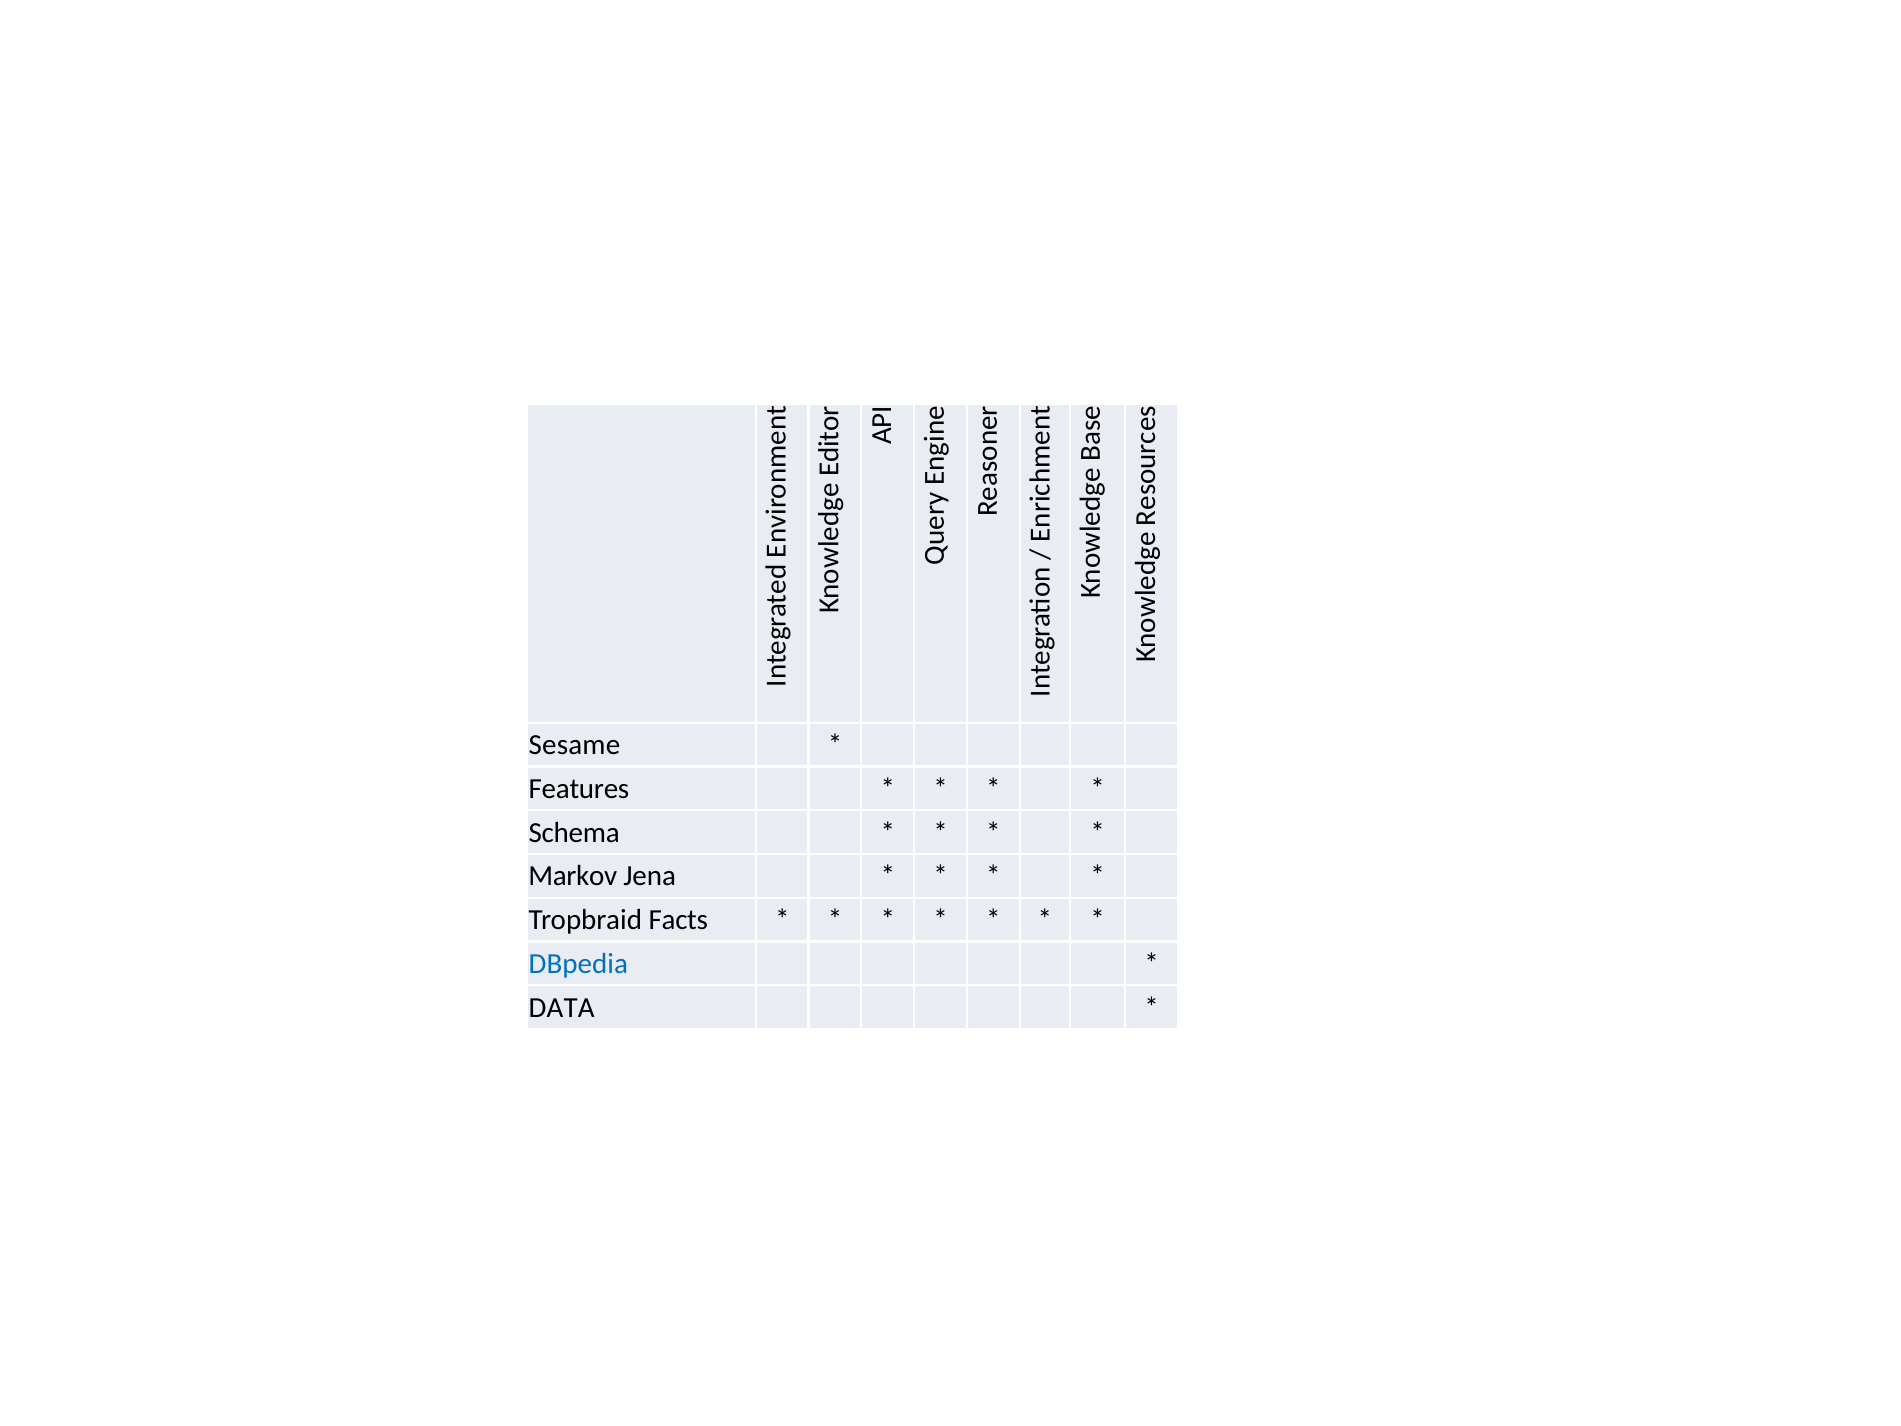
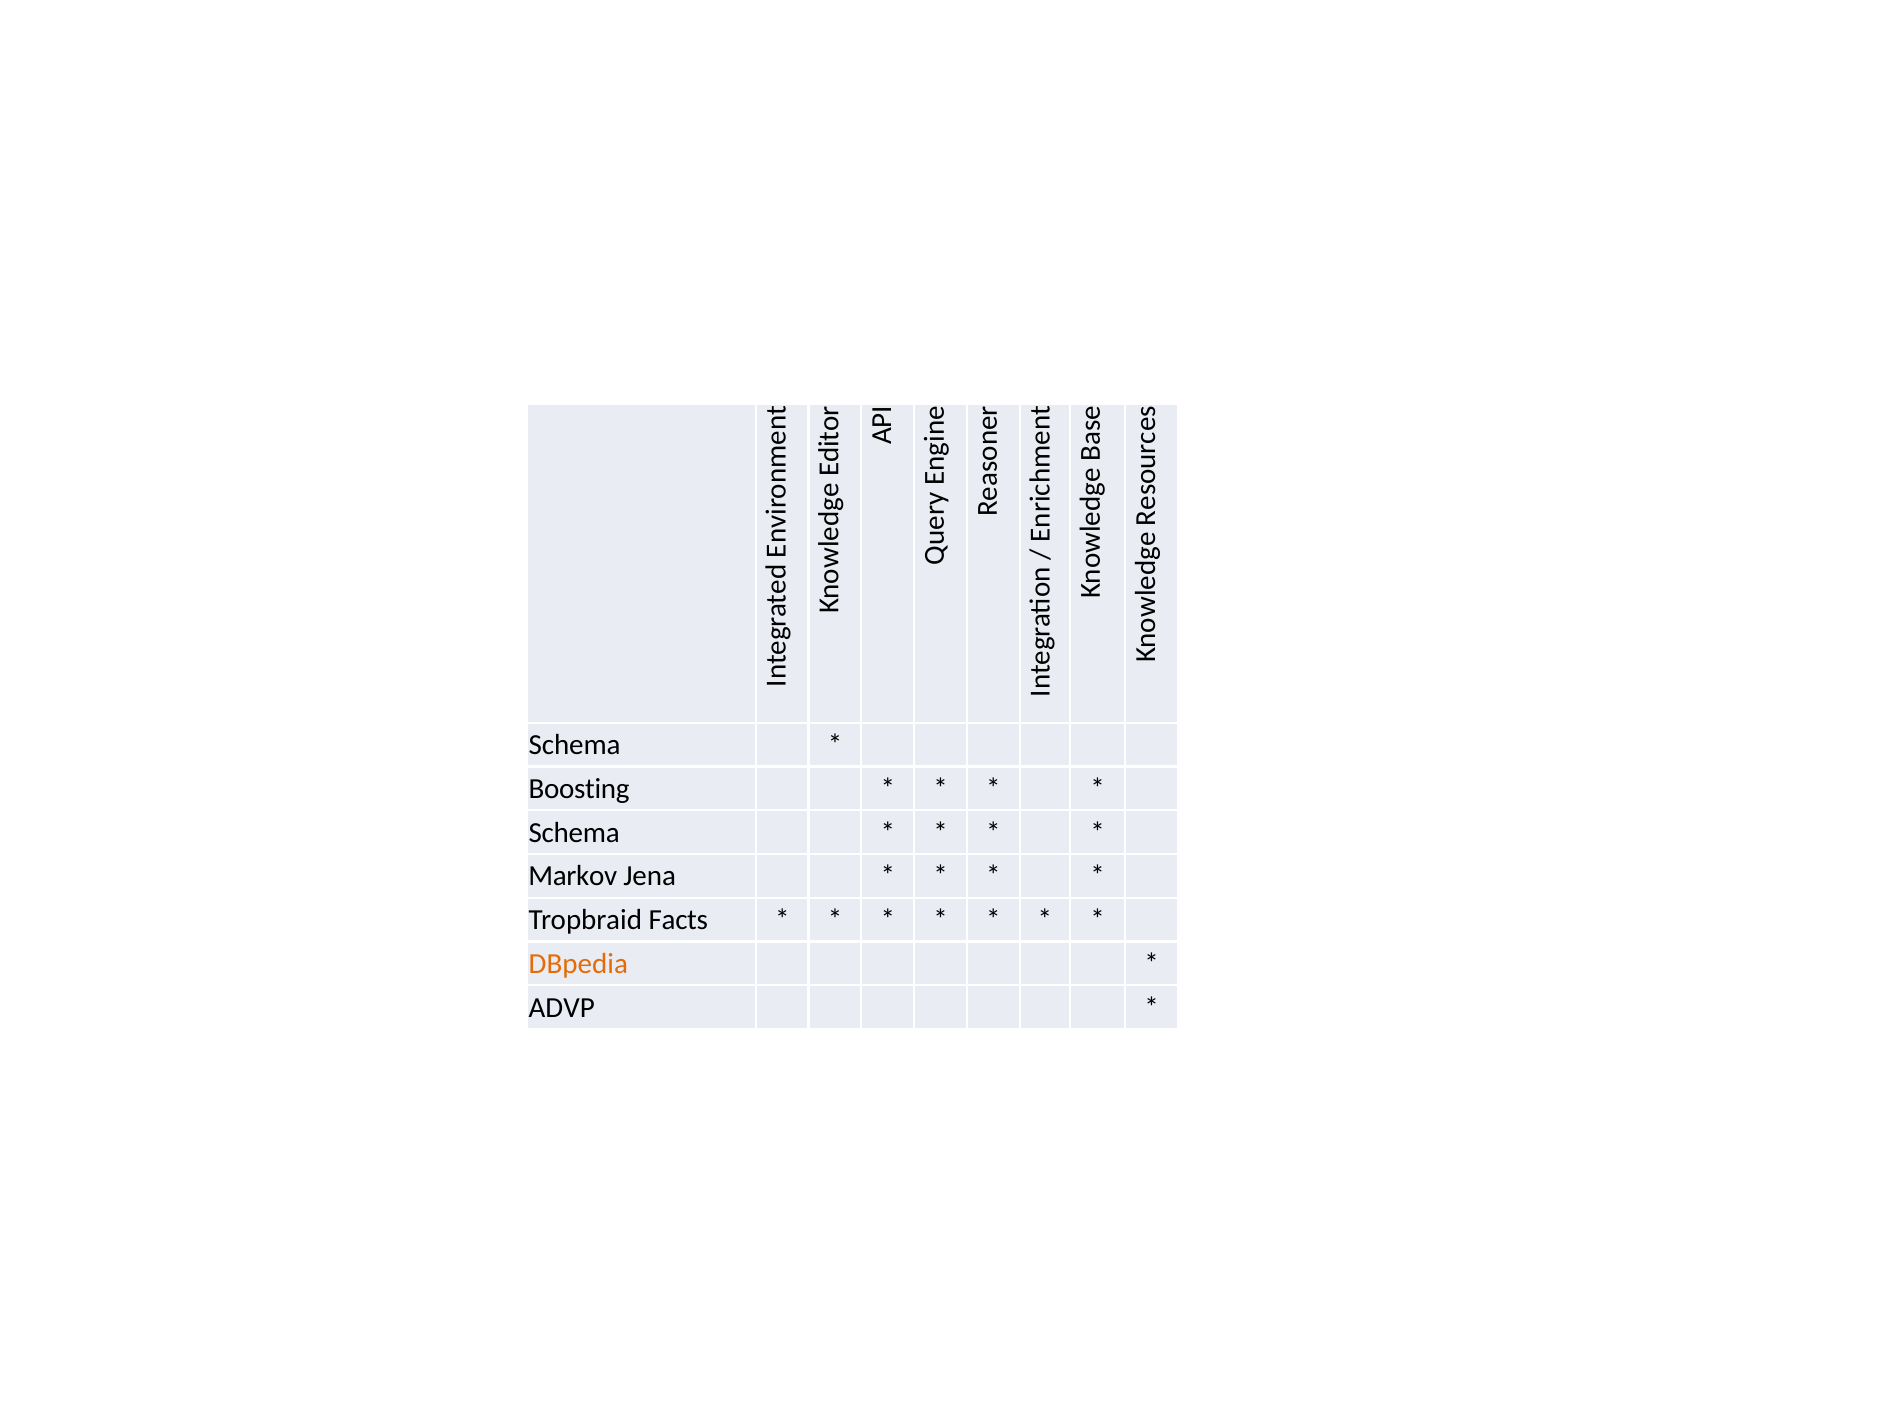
Sesame at (574, 745): Sesame -> Schema
Features: Features -> Boosting
DBpedia colour: blue -> orange
DATA: DATA -> ADVP
